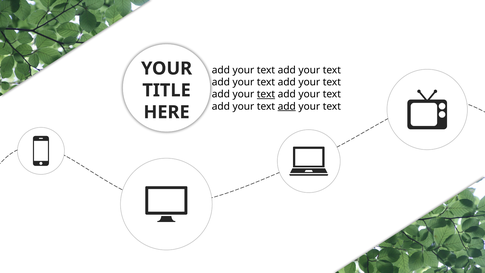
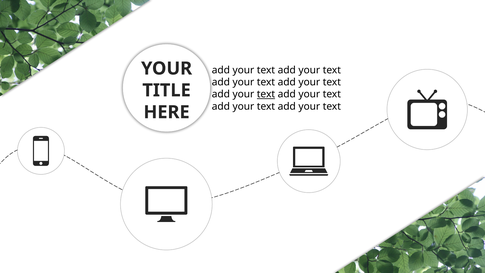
add at (287, 106) underline: present -> none
